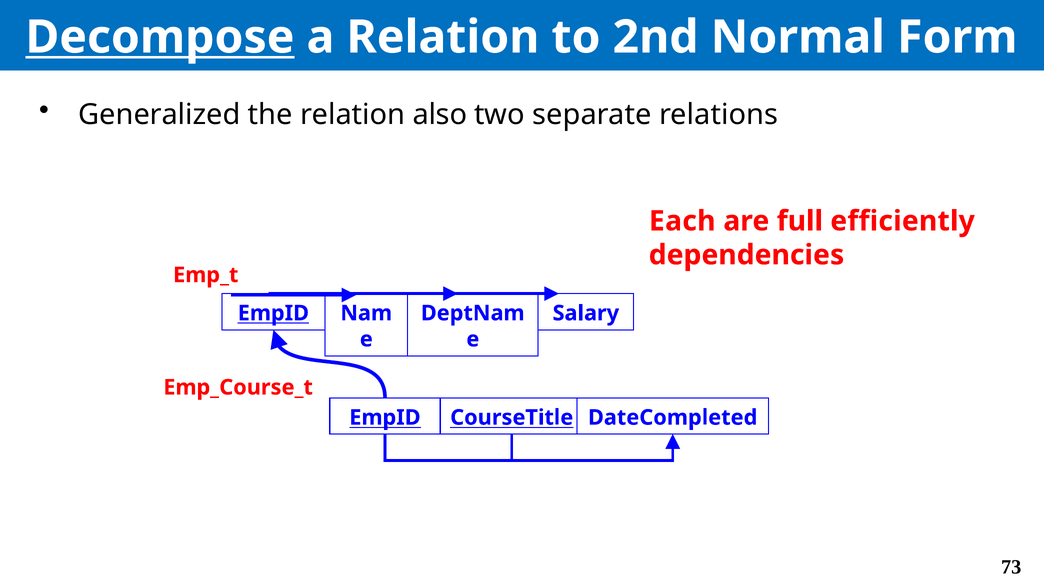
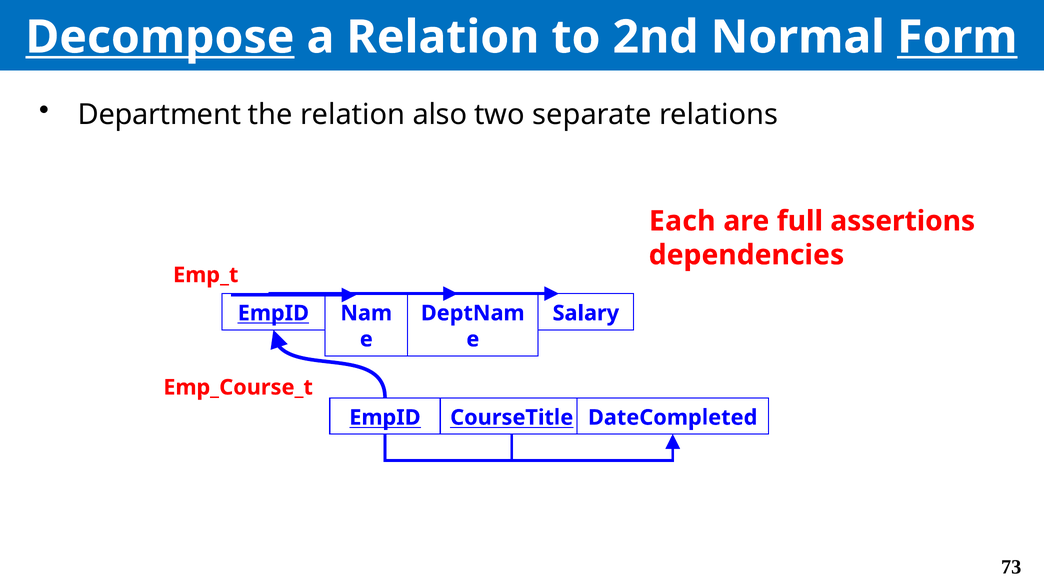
Form underline: none -> present
Generalized: Generalized -> Department
efficiently: efficiently -> assertions
